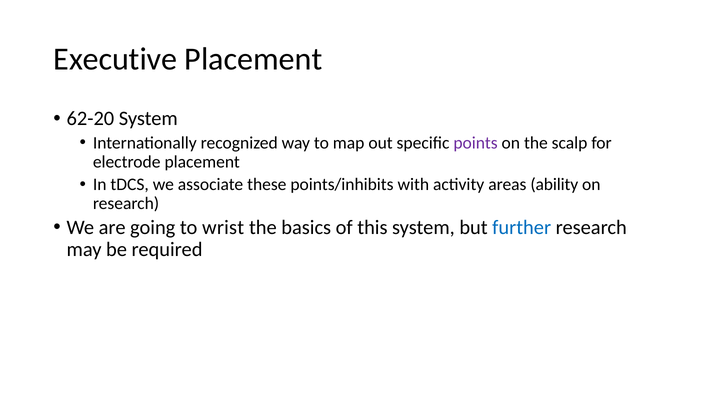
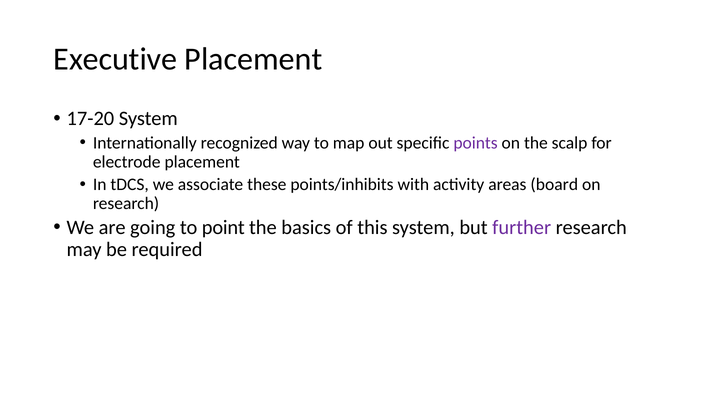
62-20: 62-20 -> 17-20
ability: ability -> board
wrist: wrist -> point
further colour: blue -> purple
